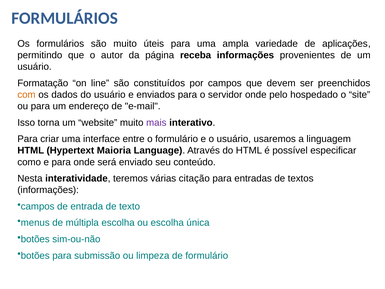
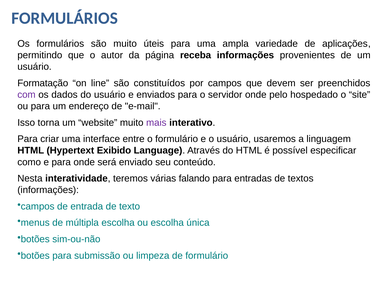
com colour: orange -> purple
Maioria: Maioria -> Exibido
citação: citação -> falando
